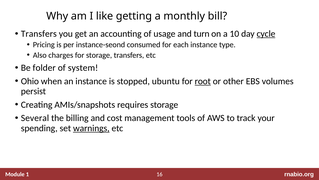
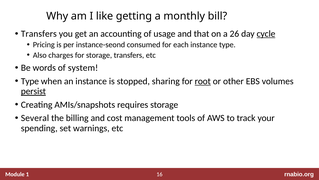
turn: turn -> that
10: 10 -> 26
folder: folder -> words
Ohio at (30, 81): Ohio -> Type
ubuntu: ubuntu -> sharing
persist underline: none -> present
warnings underline: present -> none
